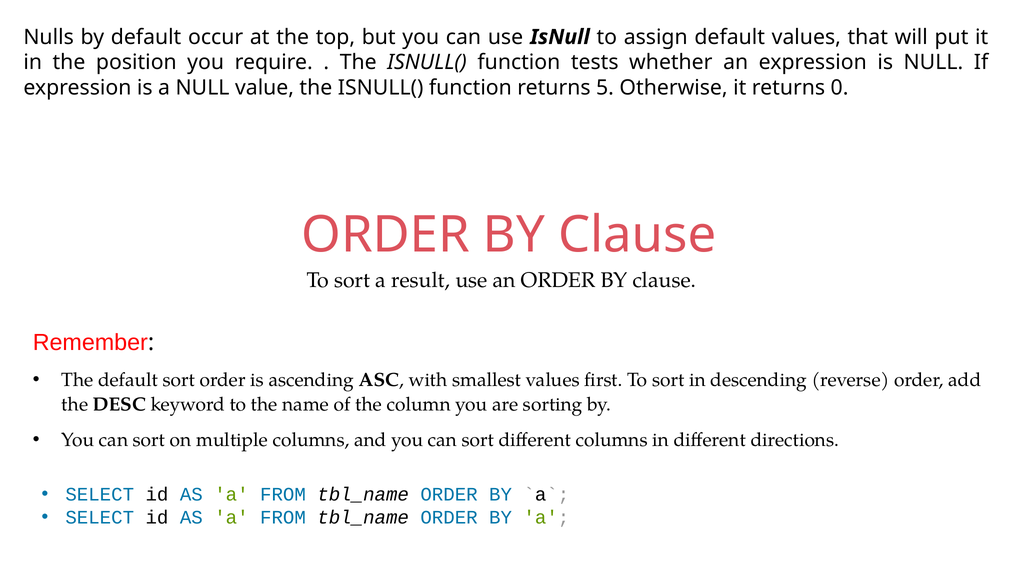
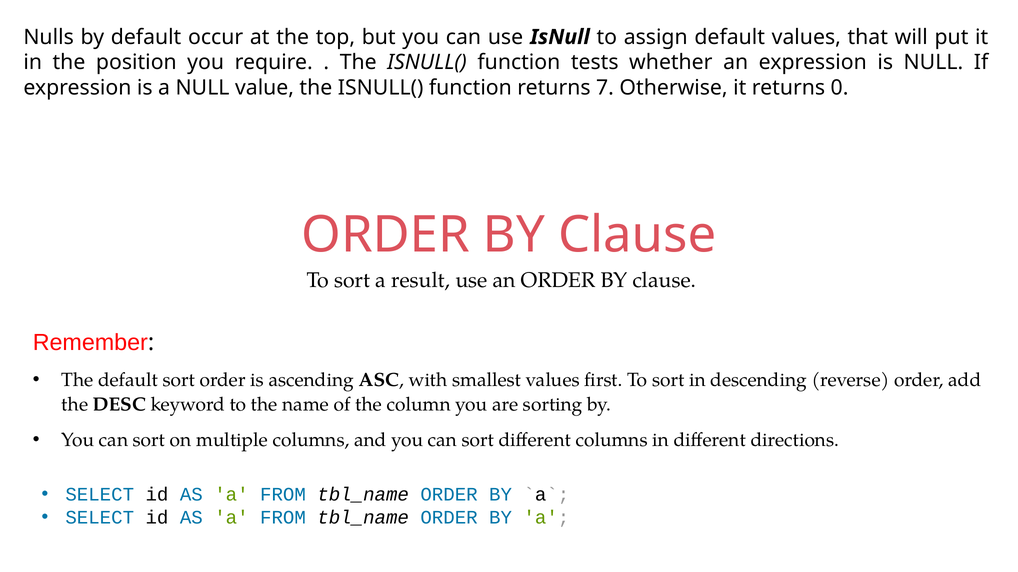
5: 5 -> 7
